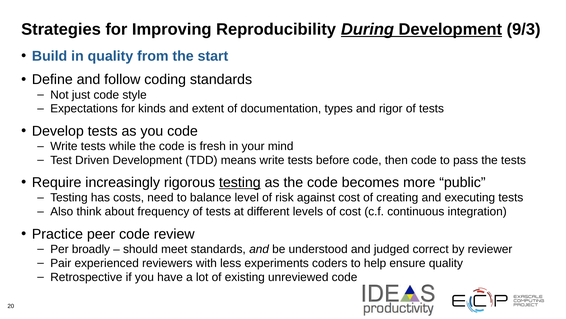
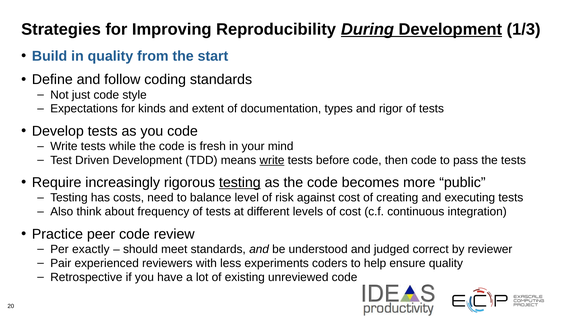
9/3: 9/3 -> 1/3
write at (272, 160) underline: none -> present
broadly: broadly -> exactly
